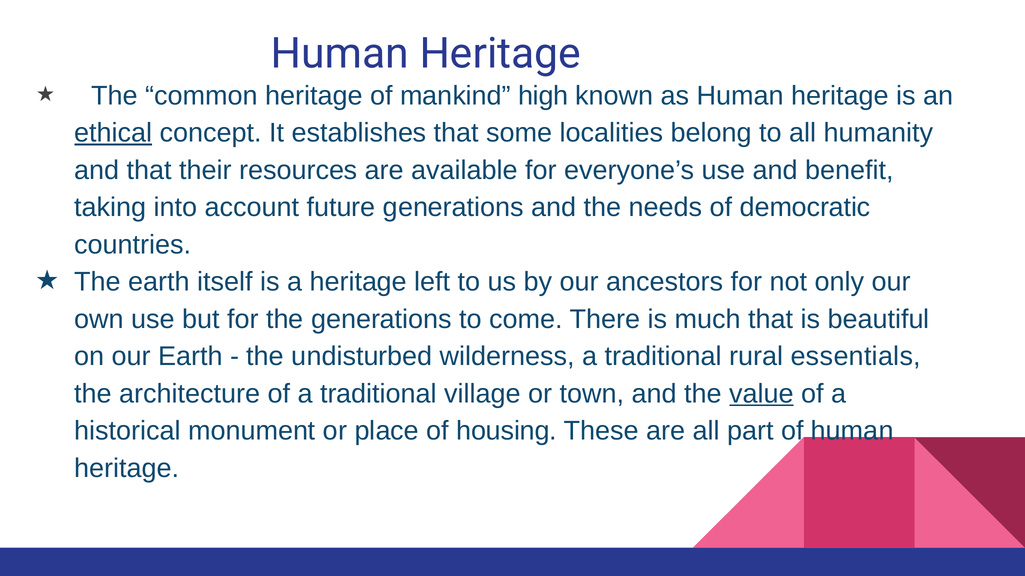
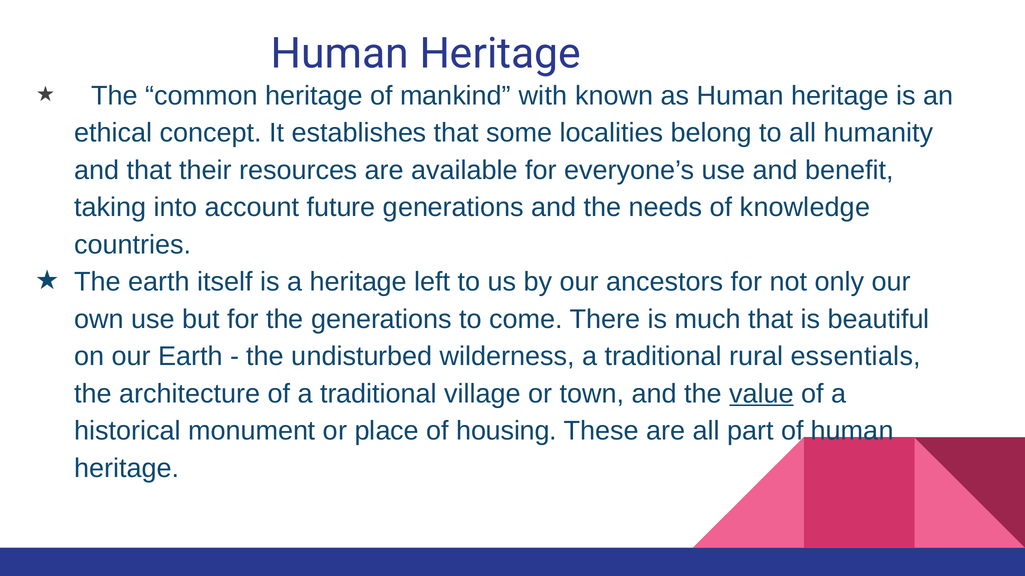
high: high -> with
ethical underline: present -> none
democratic: democratic -> knowledge
